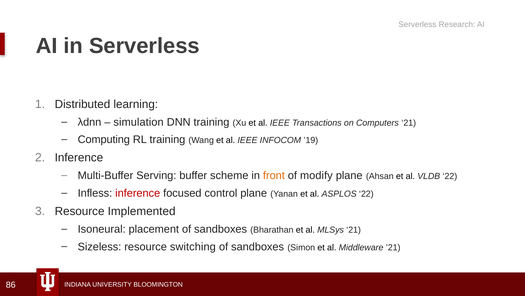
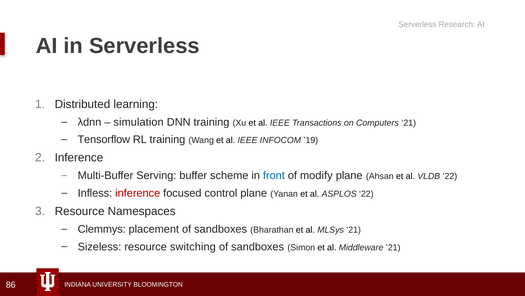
Computing: Computing -> Tensorflow
front colour: orange -> blue
Implemented: Implemented -> Namespaces
Isoneural: Isoneural -> Clemmys
